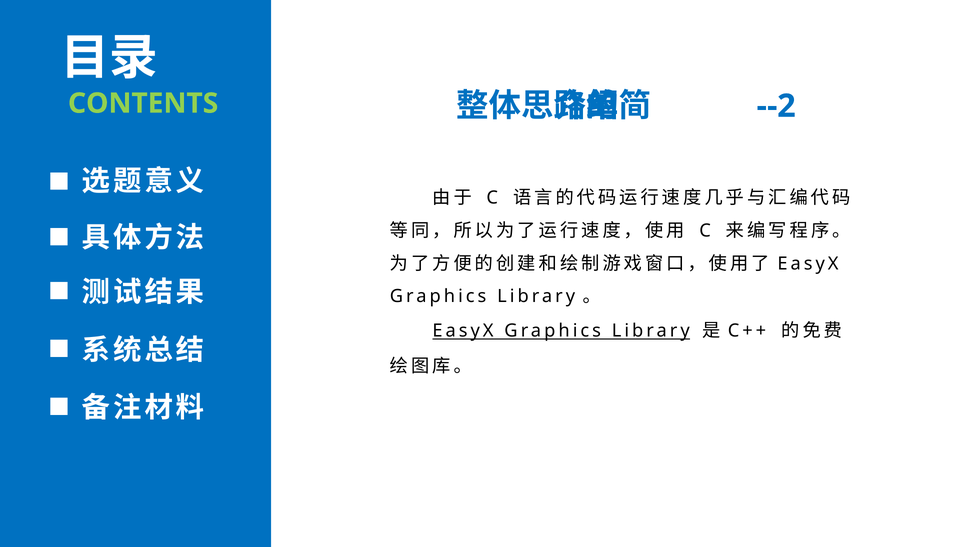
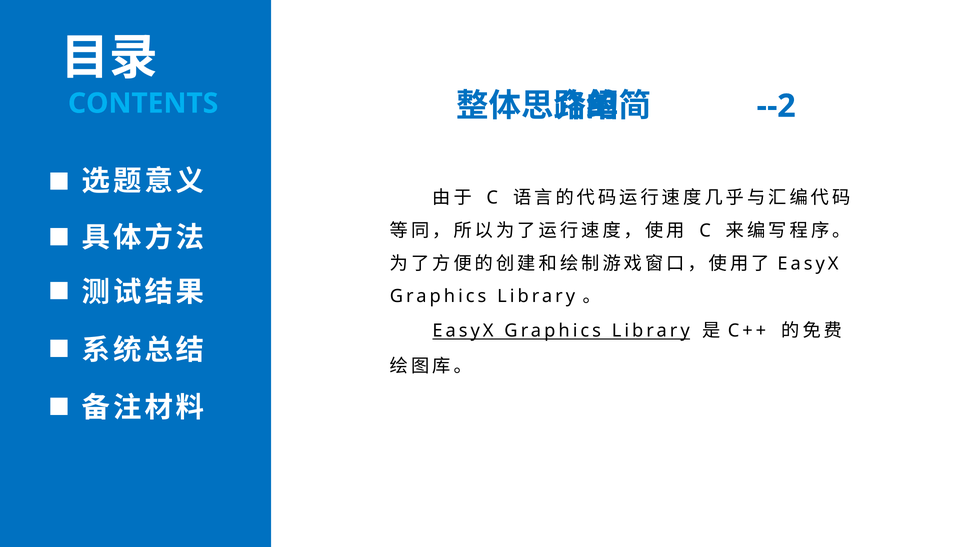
CONTENTS colour: light green -> light blue
